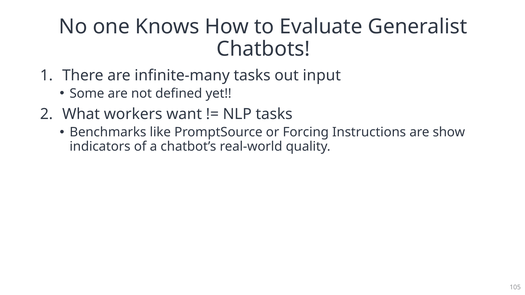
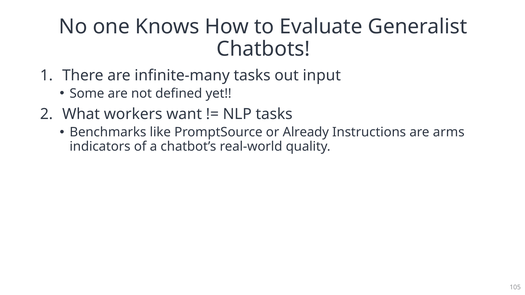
Forcing: Forcing -> Already
show: show -> arms
